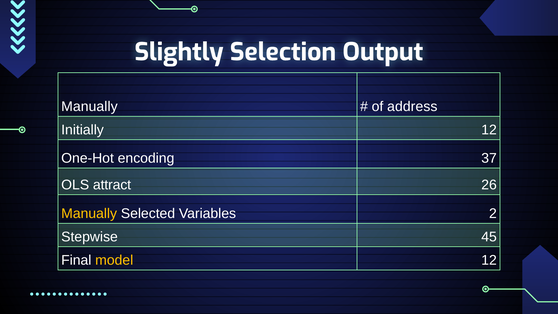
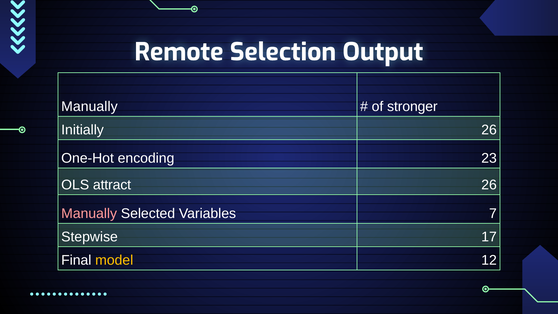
Slightly: Slightly -> Remote
address: address -> stronger
Initially 12: 12 -> 26
37: 37 -> 23
Manually at (89, 214) colour: yellow -> pink
2: 2 -> 7
45: 45 -> 17
